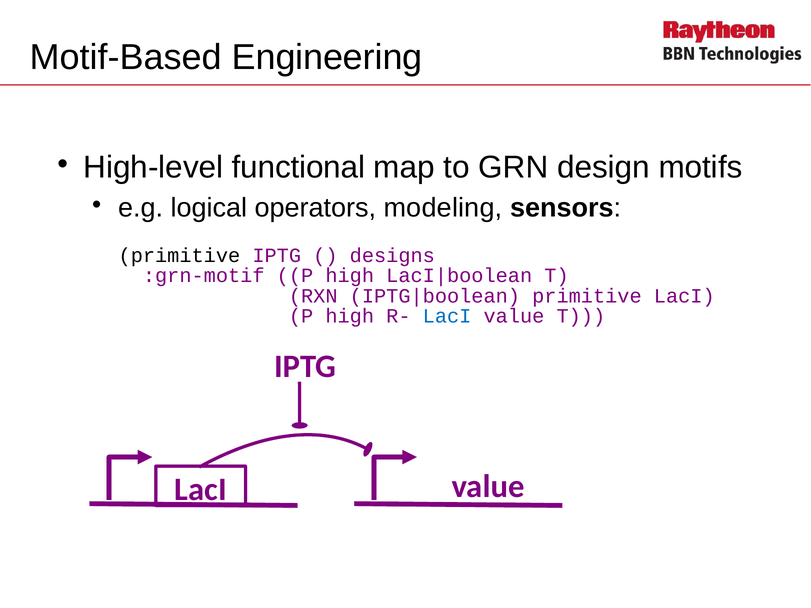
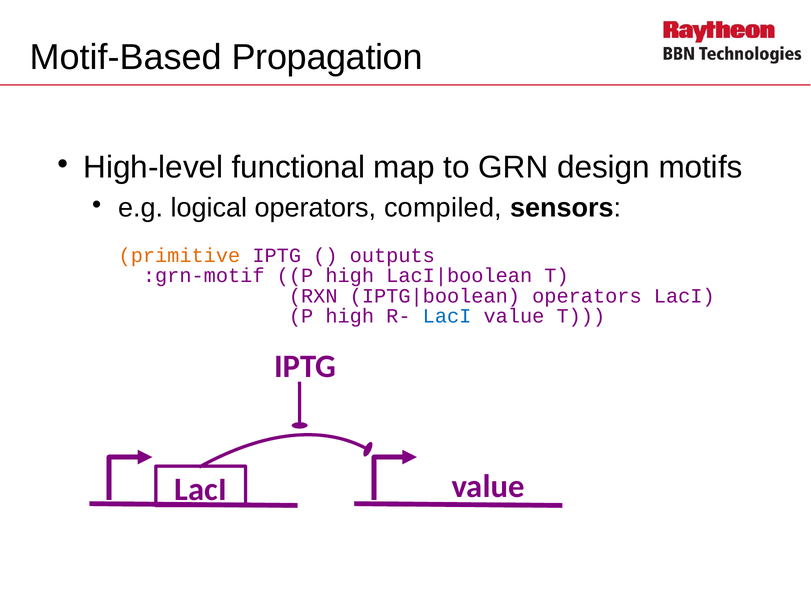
Engineering: Engineering -> Propagation
modeling: modeling -> compiled
primitive at (179, 256) colour: black -> orange
designs: designs -> outputs
primitive at (587, 296): primitive -> operators
